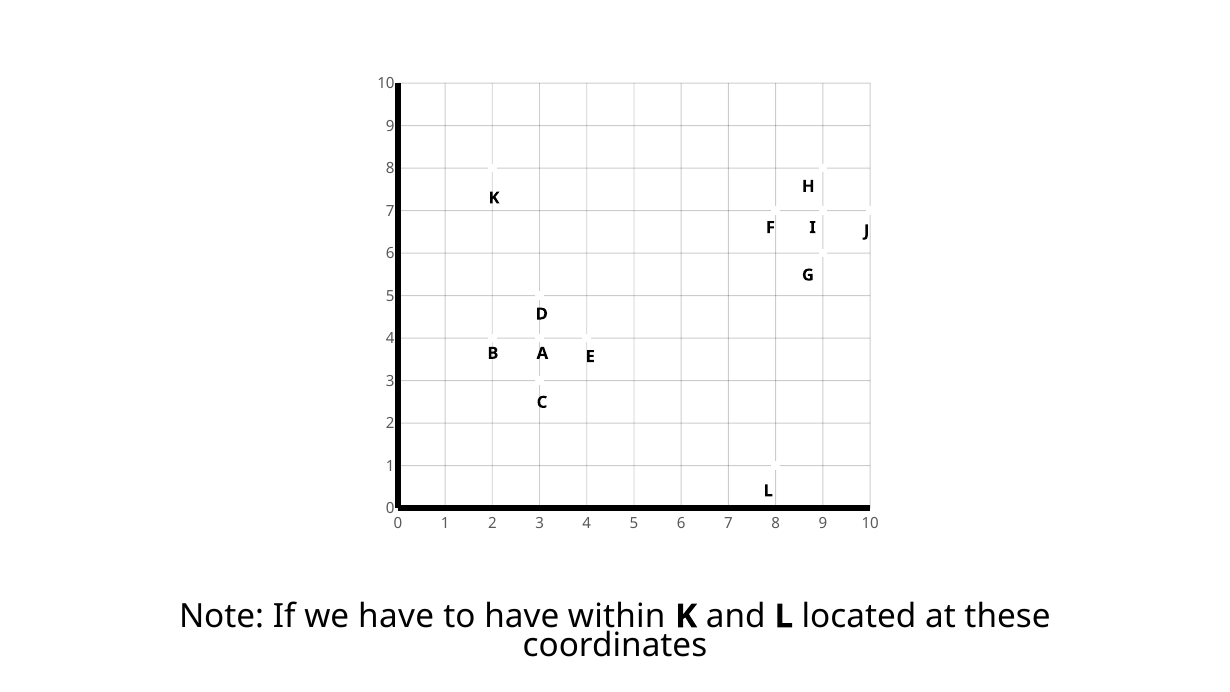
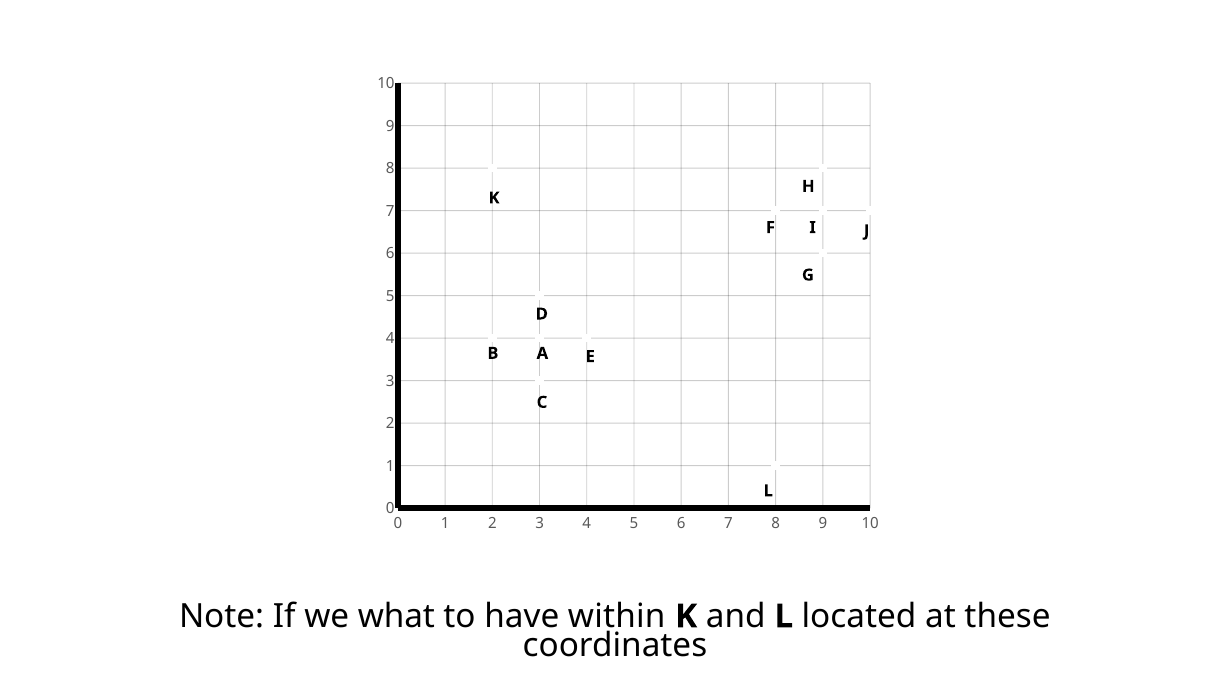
we have: have -> what
